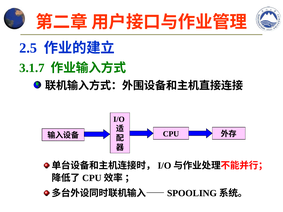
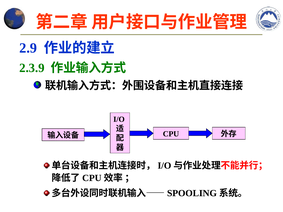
2.5: 2.5 -> 2.9
3.1.7: 3.1.7 -> 2.3.9
